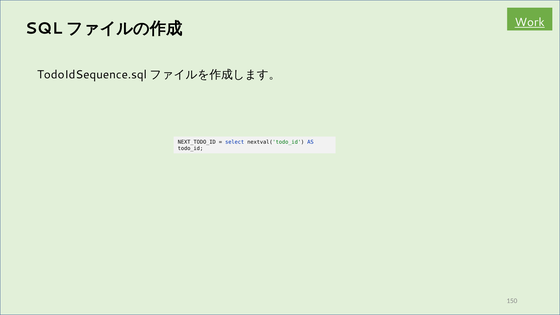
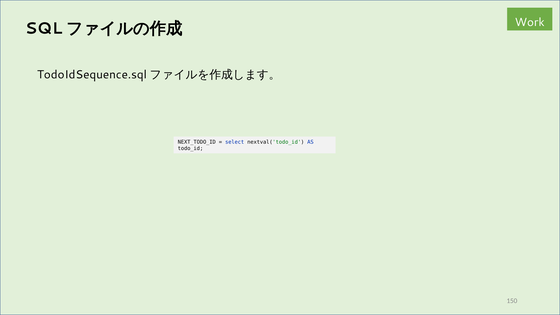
Work underline: present -> none
